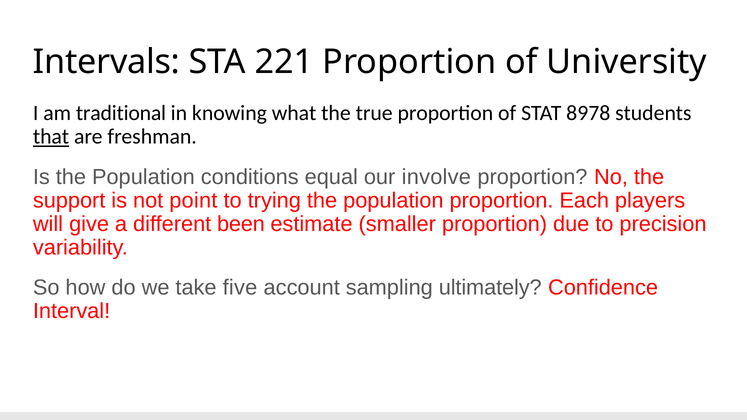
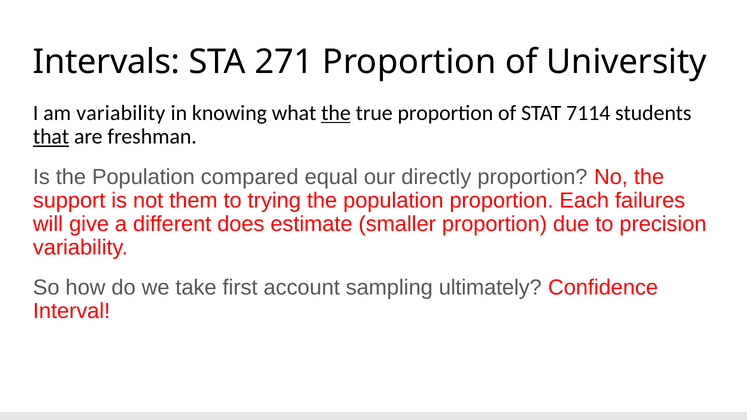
221: 221 -> 271
am traditional: traditional -> variability
the at (336, 113) underline: none -> present
8978: 8978 -> 7114
conditions: conditions -> compared
involve: involve -> directly
point: point -> them
players: players -> failures
been: been -> does
five: five -> first
